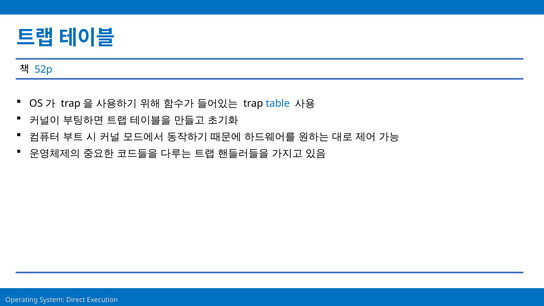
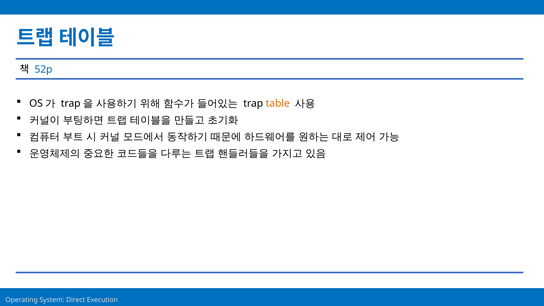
table colour: blue -> orange
